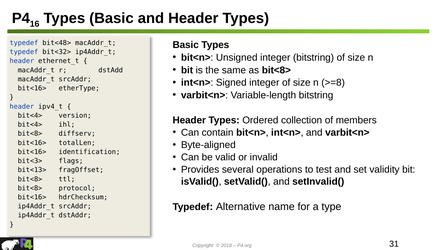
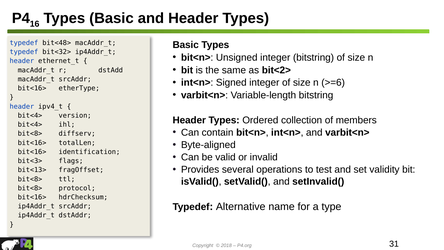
as bit<8>: bit<8> -> bit<2>
>=8: >=8 -> >=6
